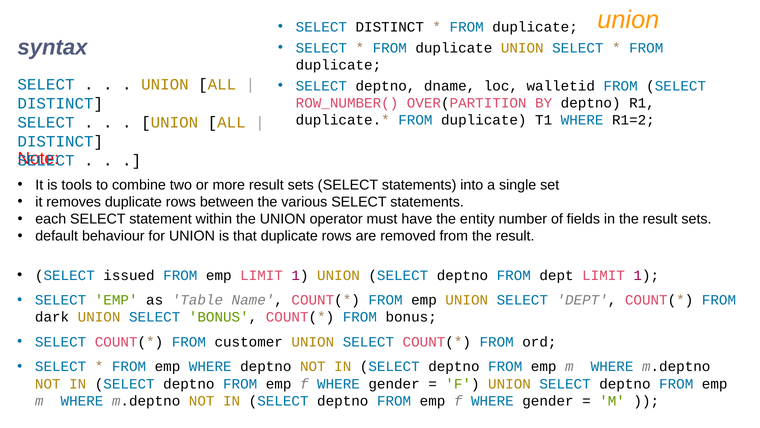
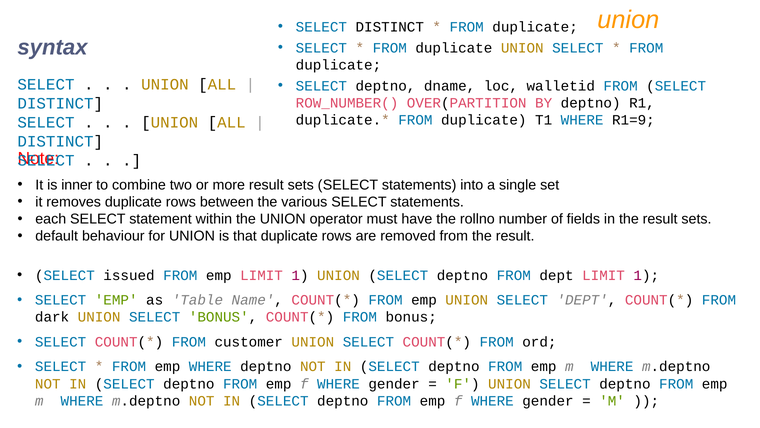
R1=2: R1=2 -> R1=9
tools: tools -> inner
entity: entity -> rollno
